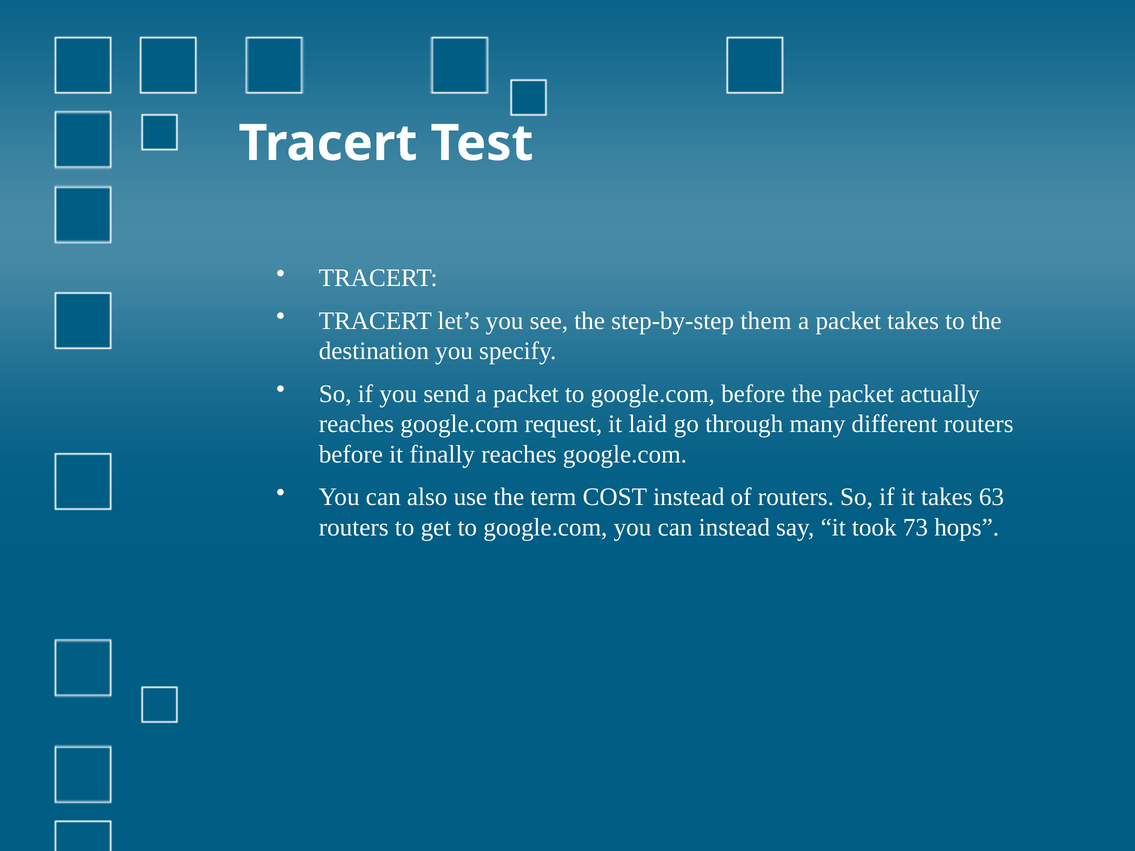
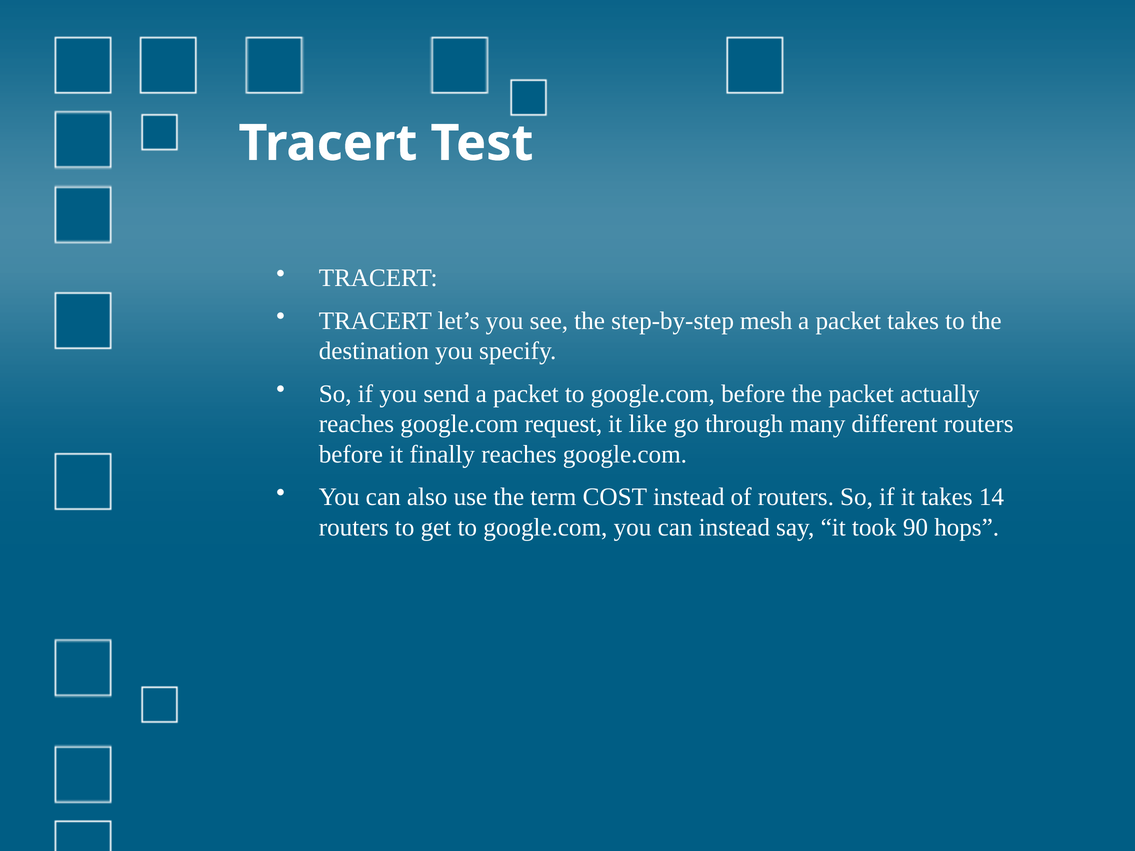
them: them -> mesh
laid: laid -> like
63: 63 -> 14
73: 73 -> 90
